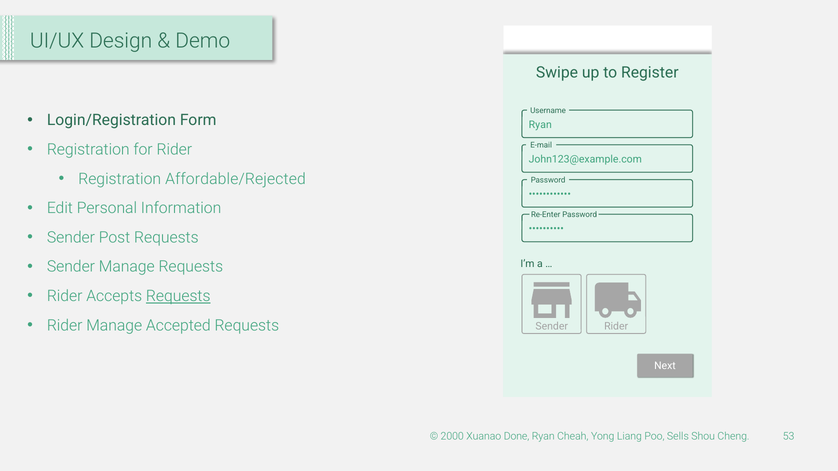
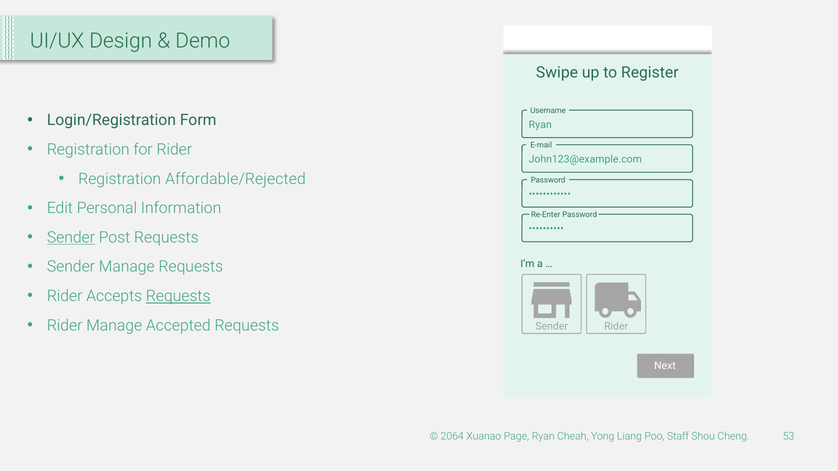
Sender at (71, 238) underline: none -> present
2000: 2000 -> 2064
Done: Done -> Page
Sells: Sells -> Staff
